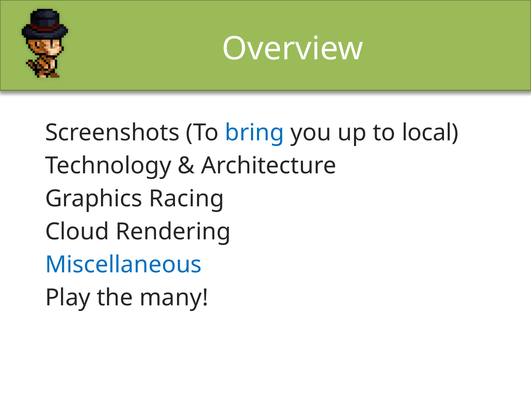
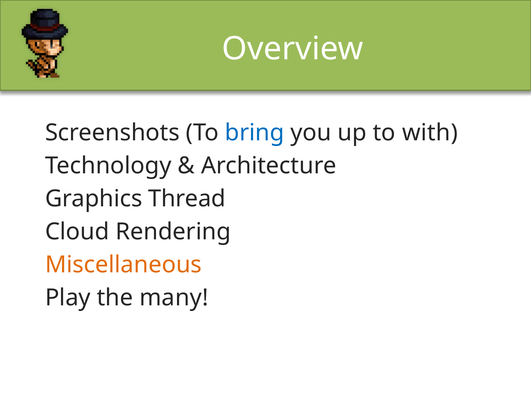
local: local -> with
Racing: Racing -> Thread
Miscellaneous colour: blue -> orange
